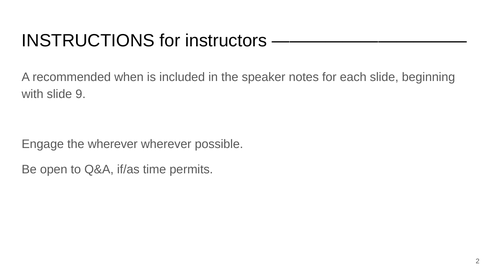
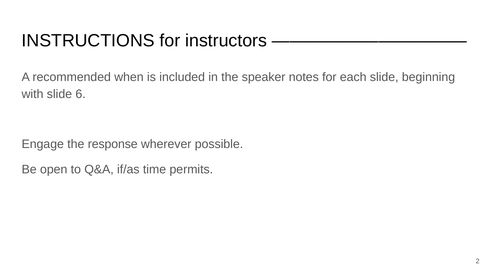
9: 9 -> 6
the wherever: wherever -> response
